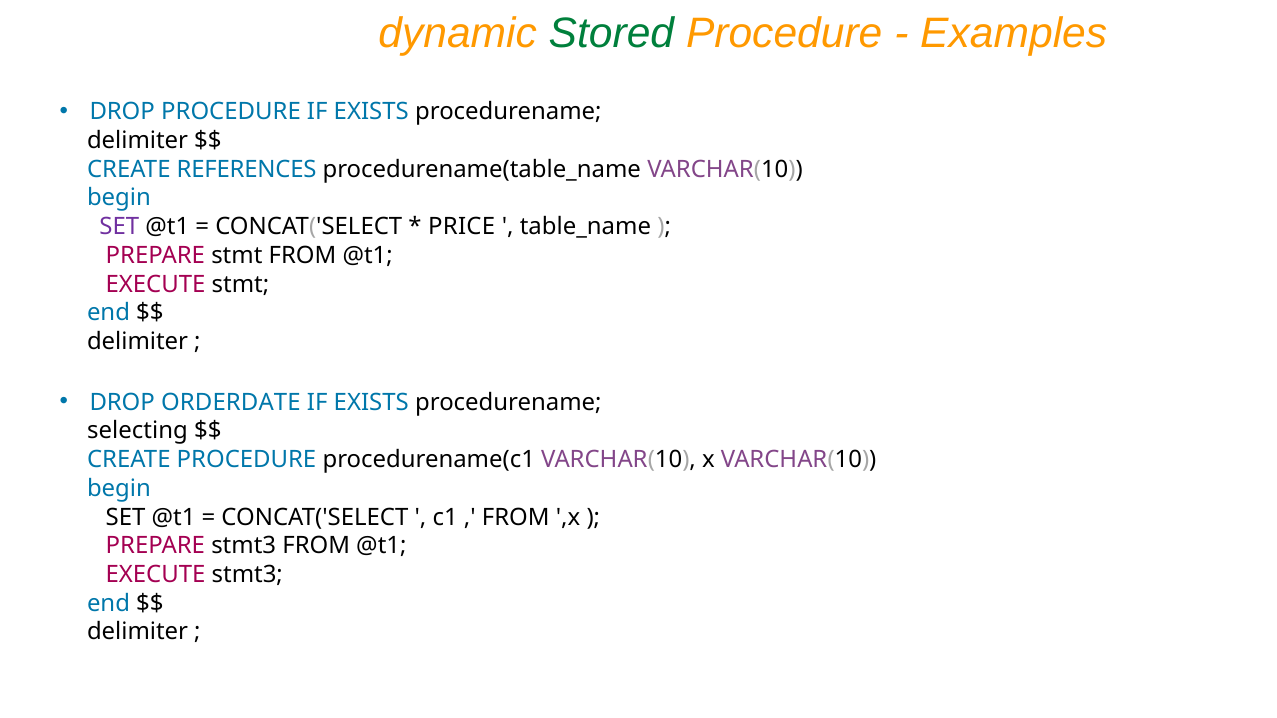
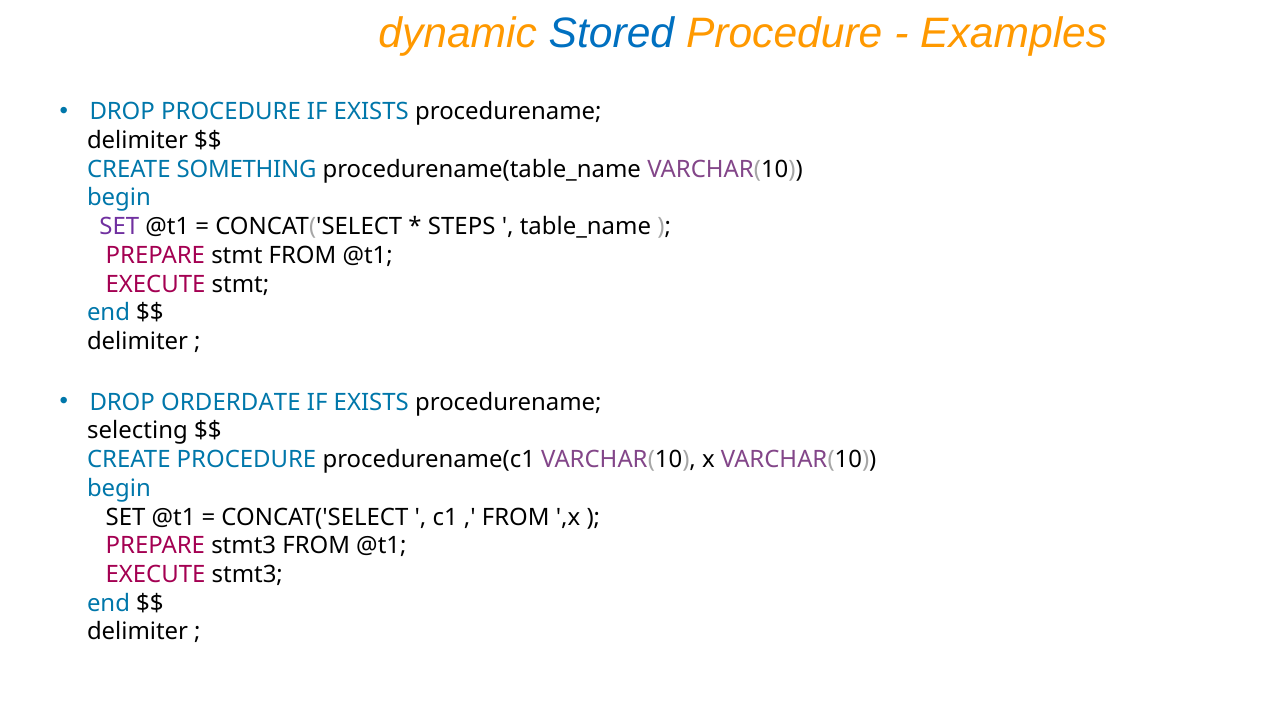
Stored colour: green -> blue
REFERENCES: REFERENCES -> SOMETHING
PRICE: PRICE -> STEPS
